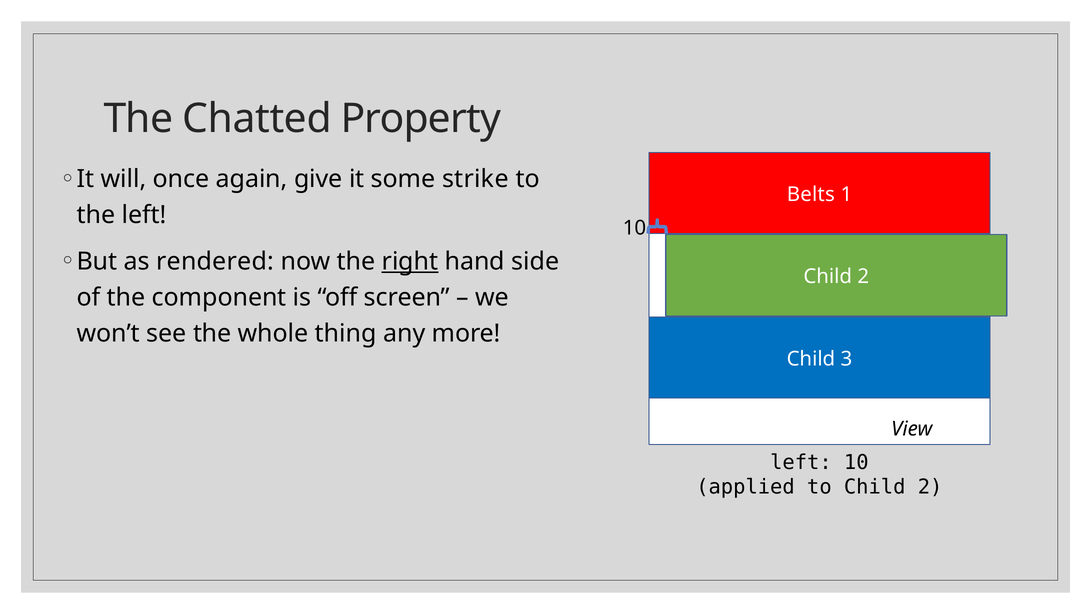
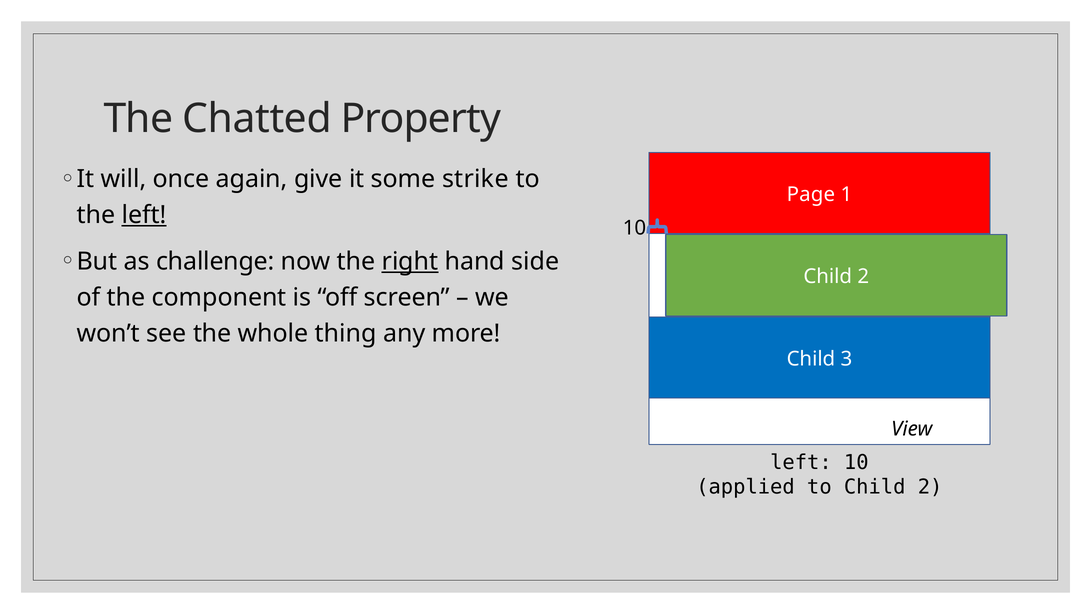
Belts: Belts -> Page
left at (144, 215) underline: none -> present
rendered: rendered -> challenge
